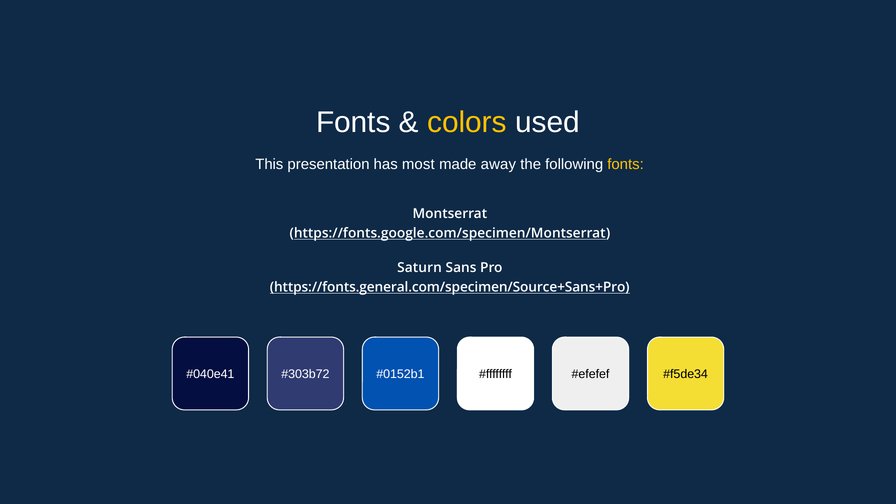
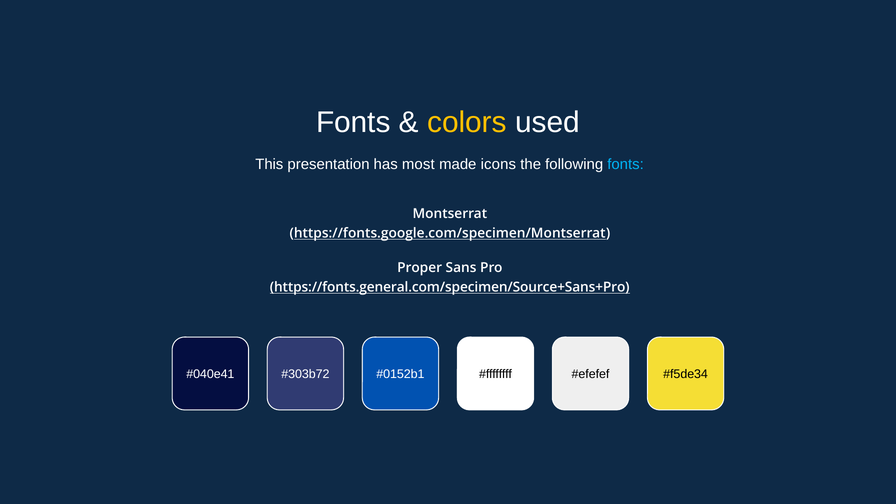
away: away -> icons
fonts at (626, 165) colour: yellow -> light blue
Saturn: Saturn -> Proper
